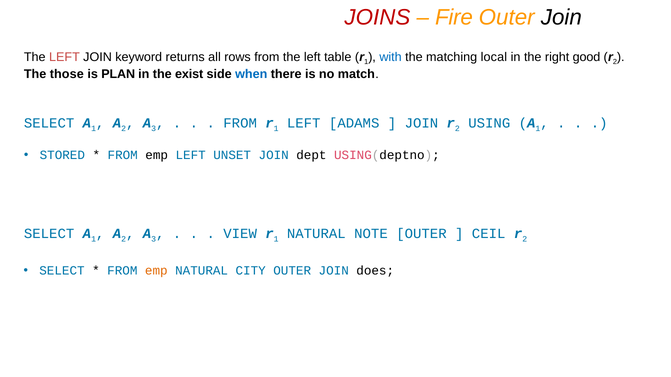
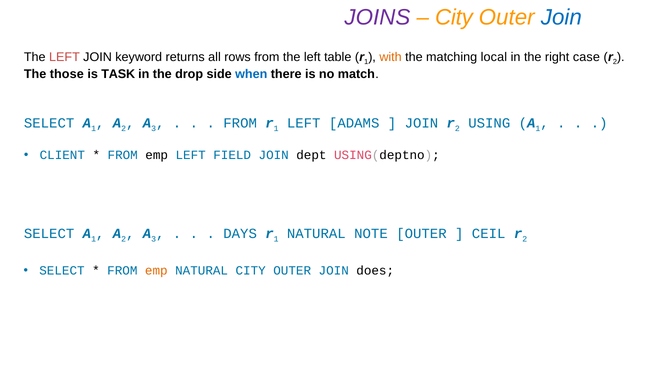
JOINS colour: red -> purple
Fire at (454, 17): Fire -> City
Join at (561, 17) colour: black -> blue
with colour: blue -> orange
good: good -> case
PLAN: PLAN -> TASK
exist: exist -> drop
STORED: STORED -> CLIENT
UNSET: UNSET -> FIELD
VIEW: VIEW -> DAYS
